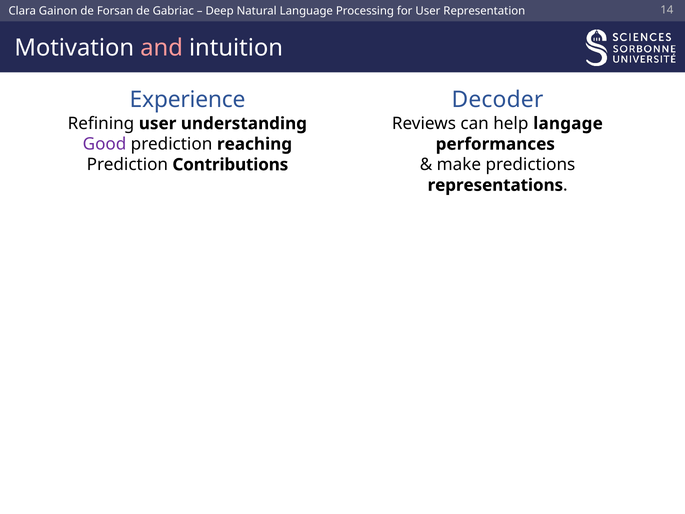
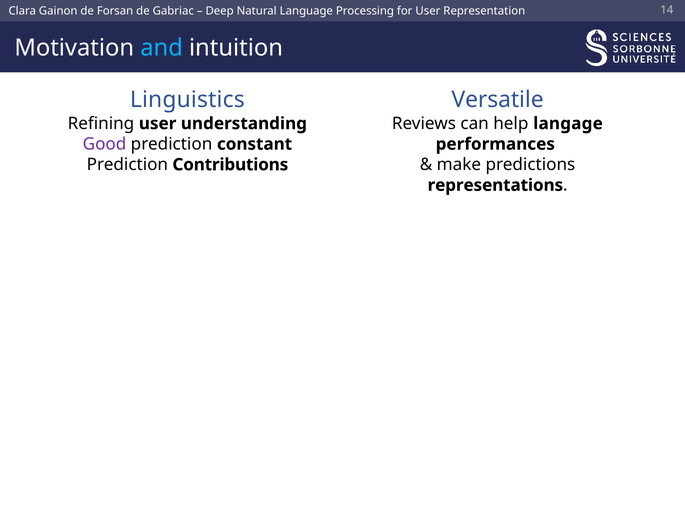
and colour: pink -> light blue
Experience: Experience -> Linguistics
Decoder: Decoder -> Versatile
reaching: reaching -> constant
